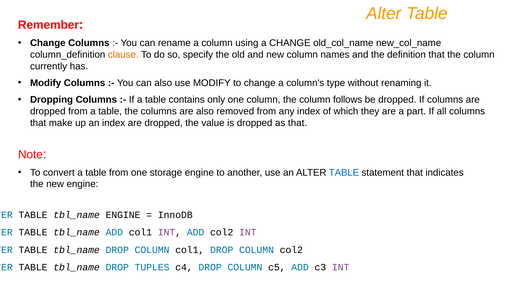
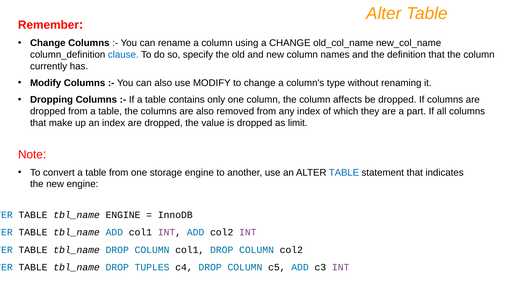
clause colour: orange -> blue
follows: follows -> affects
as that: that -> limit
